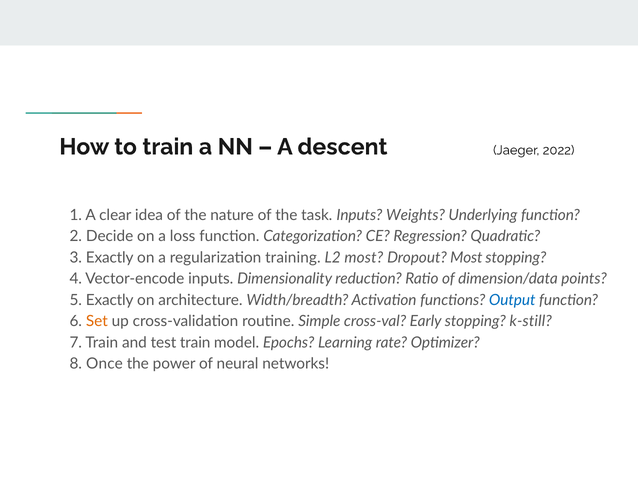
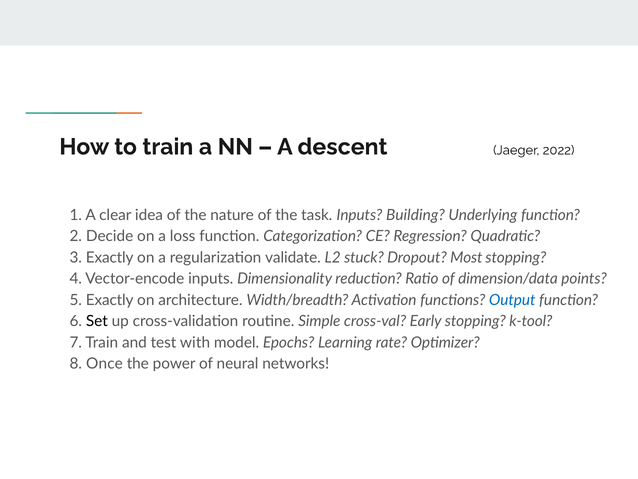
Weights: Weights -> Building
training: training -> validate
L2 most: most -> stuck
Set colour: orange -> black
k-still: k-still -> k-tool
test train: train -> with
